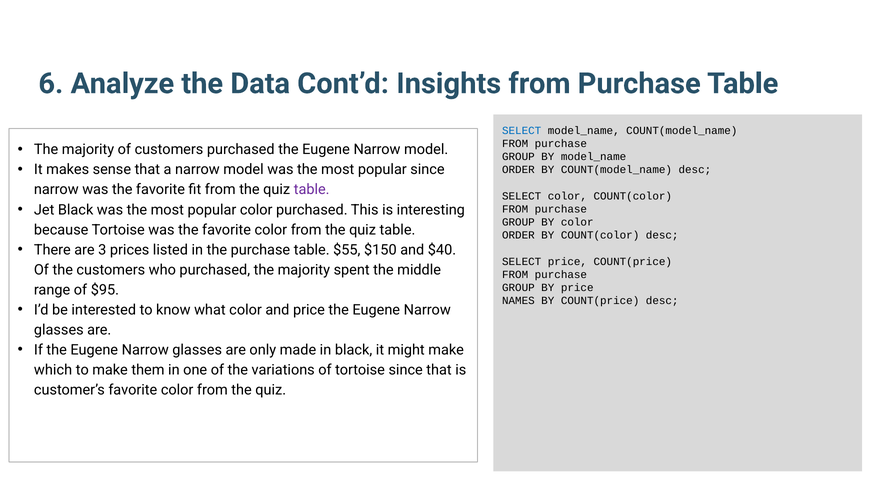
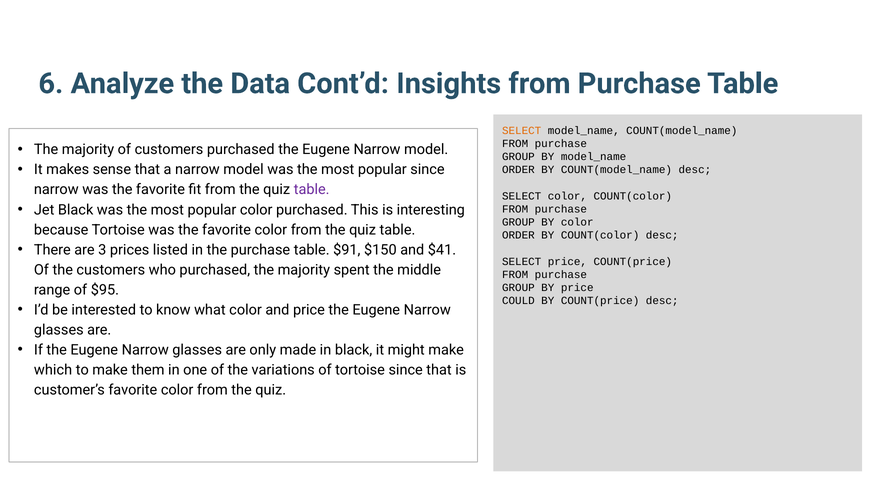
SELECT at (522, 130) colour: blue -> orange
$55: $55 -> $91
$40: $40 -> $41
NAMES: NAMES -> COULD
